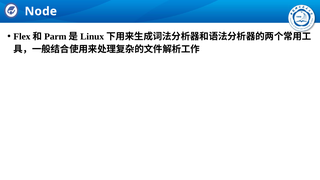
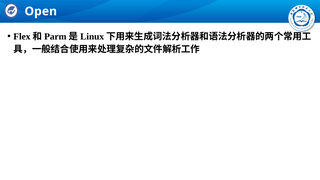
Node: Node -> Open
